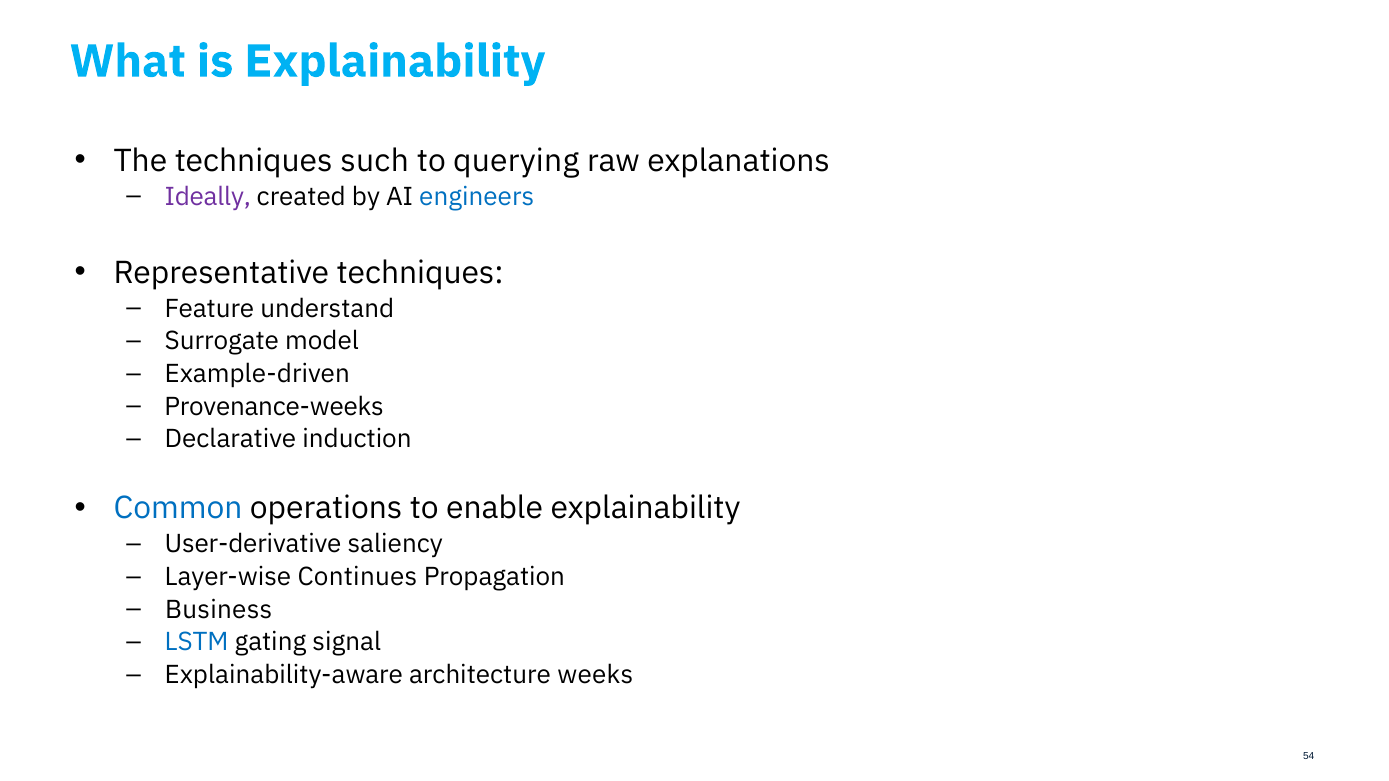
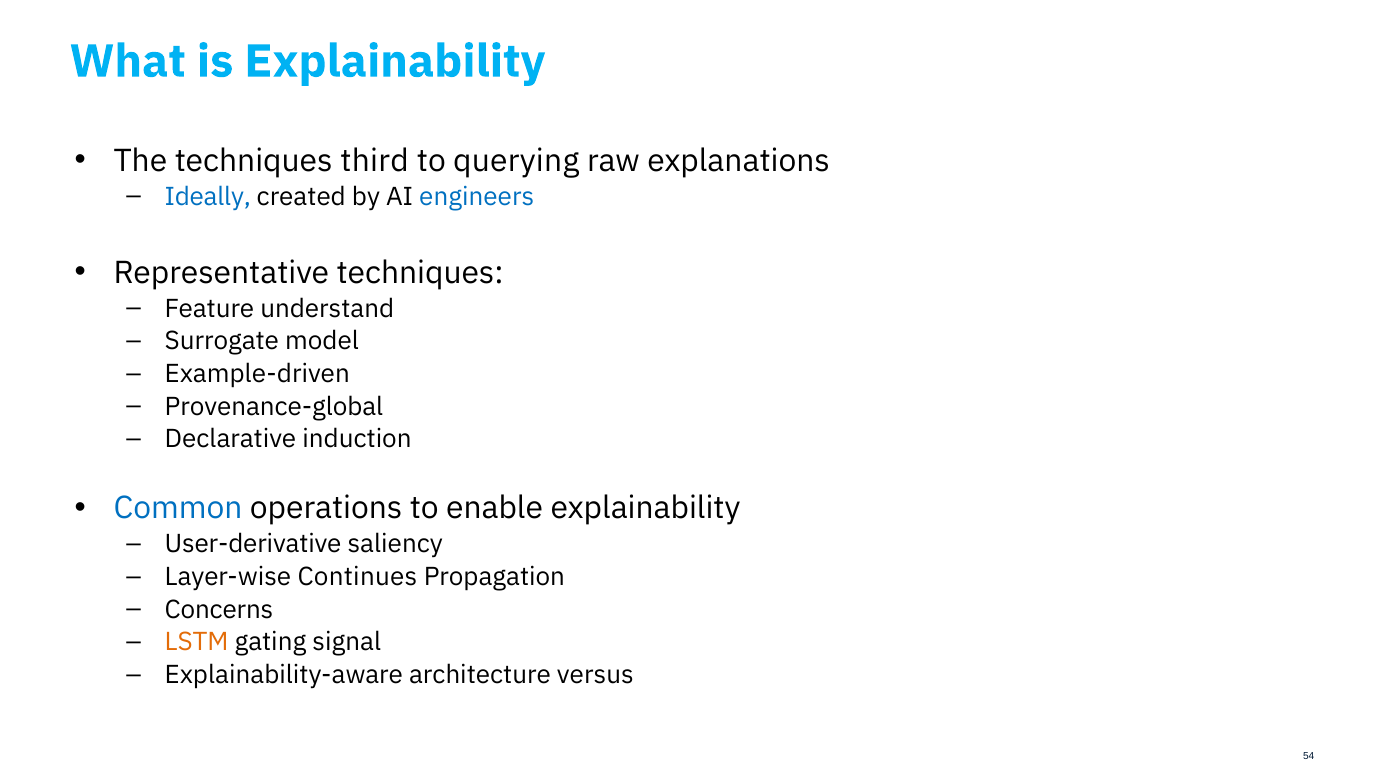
such: such -> third
Ideally colour: purple -> blue
Provenance-weeks: Provenance-weeks -> Provenance-global
Business: Business -> Concerns
LSTM colour: blue -> orange
weeks: weeks -> versus
